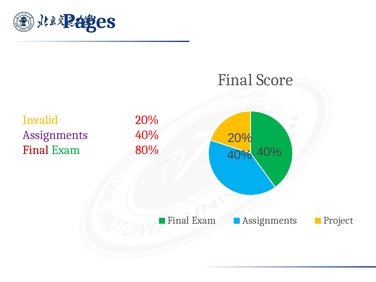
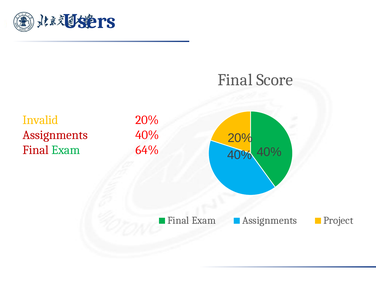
Pages: Pages -> Users
Assignments at (55, 135) colour: purple -> red
80%: 80% -> 64%
